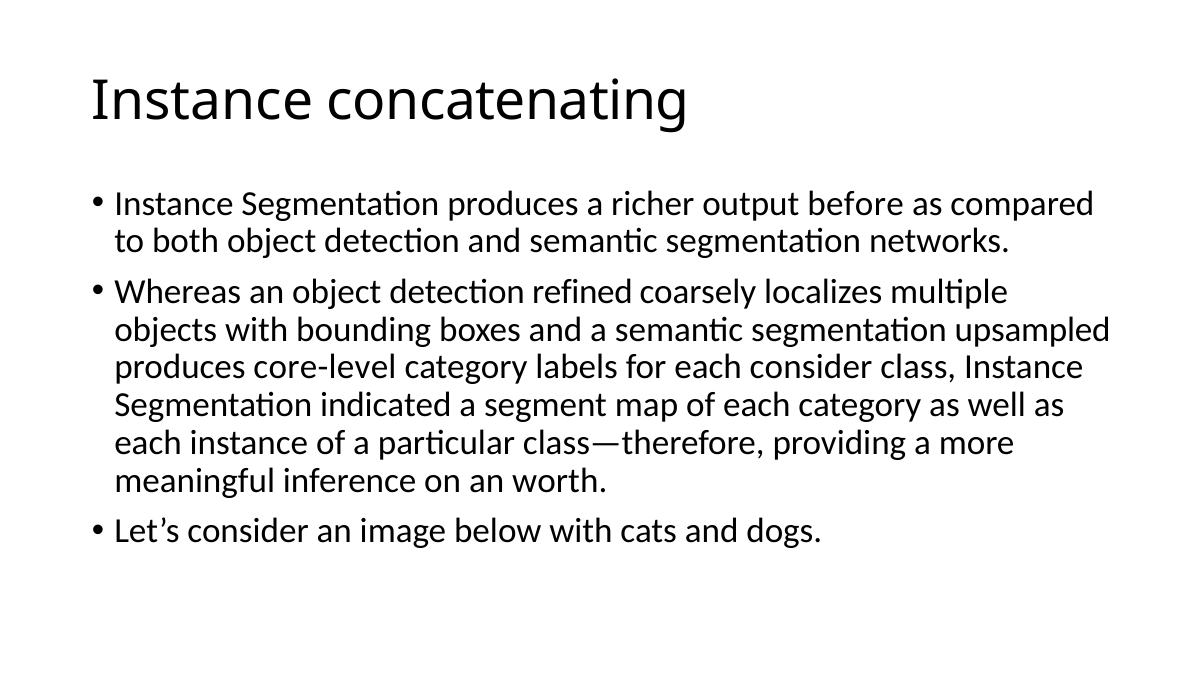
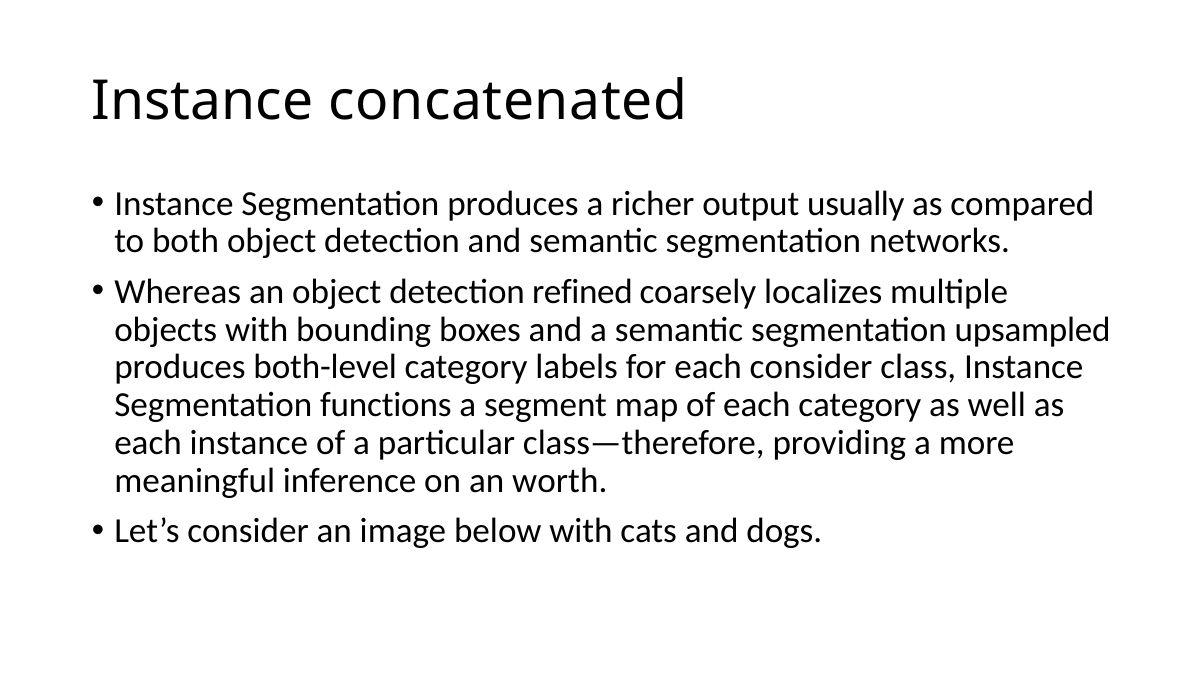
concatenating: concatenating -> concatenated
before: before -> usually
core-level: core-level -> both-level
indicated: indicated -> functions
